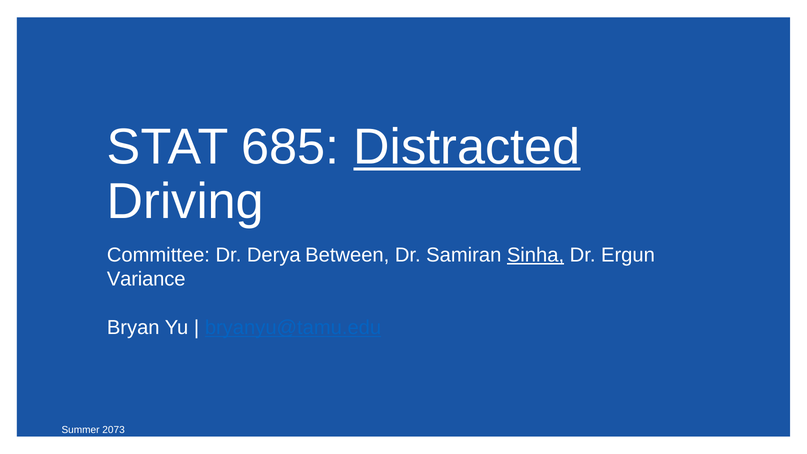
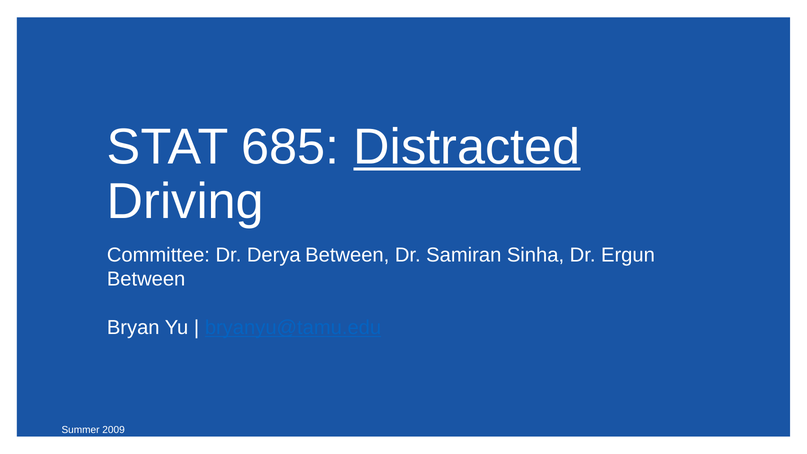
Sinha underline: present -> none
Variance at (146, 279): Variance -> Between
2073: 2073 -> 2009
